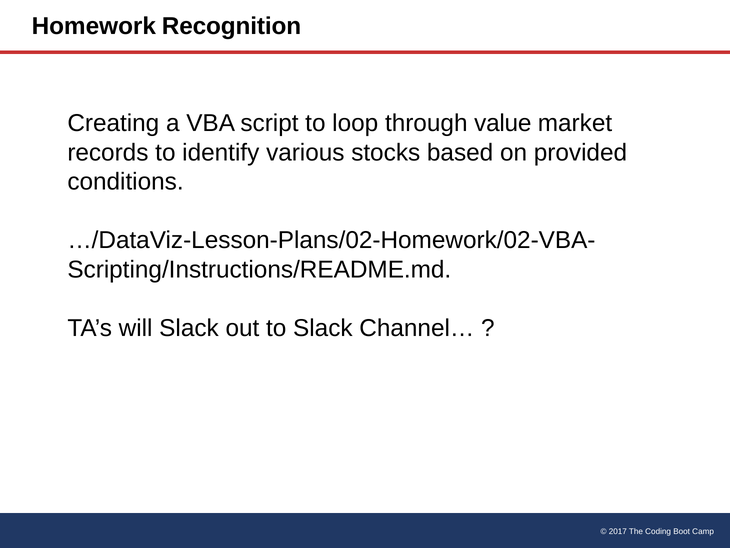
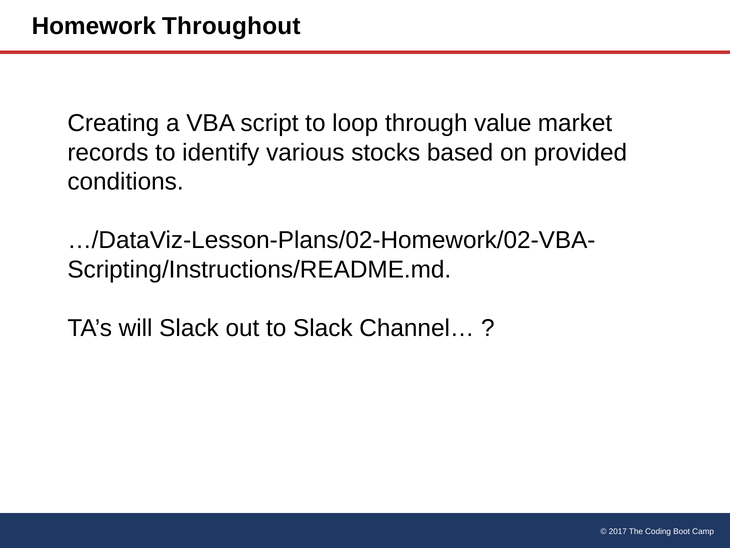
Recognition: Recognition -> Throughout
